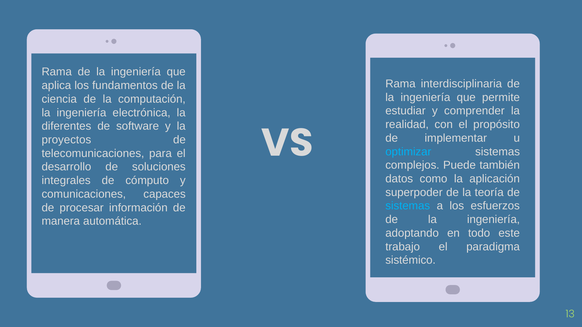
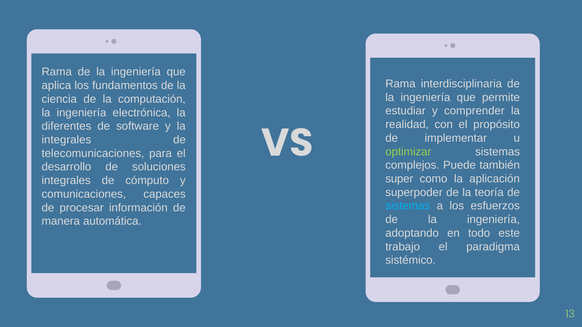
proyectos at (66, 140): proyectos -> integrales
optimizar colour: light blue -> light green
datos: datos -> super
